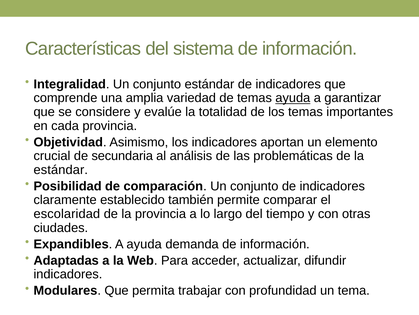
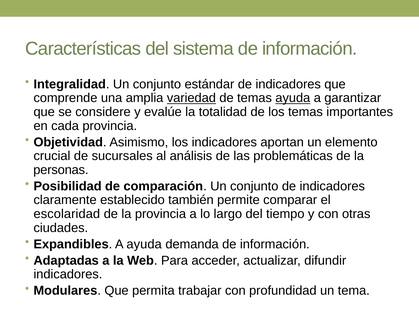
variedad underline: none -> present
secundaria: secundaria -> sucursales
estándar at (61, 169): estándar -> personas
